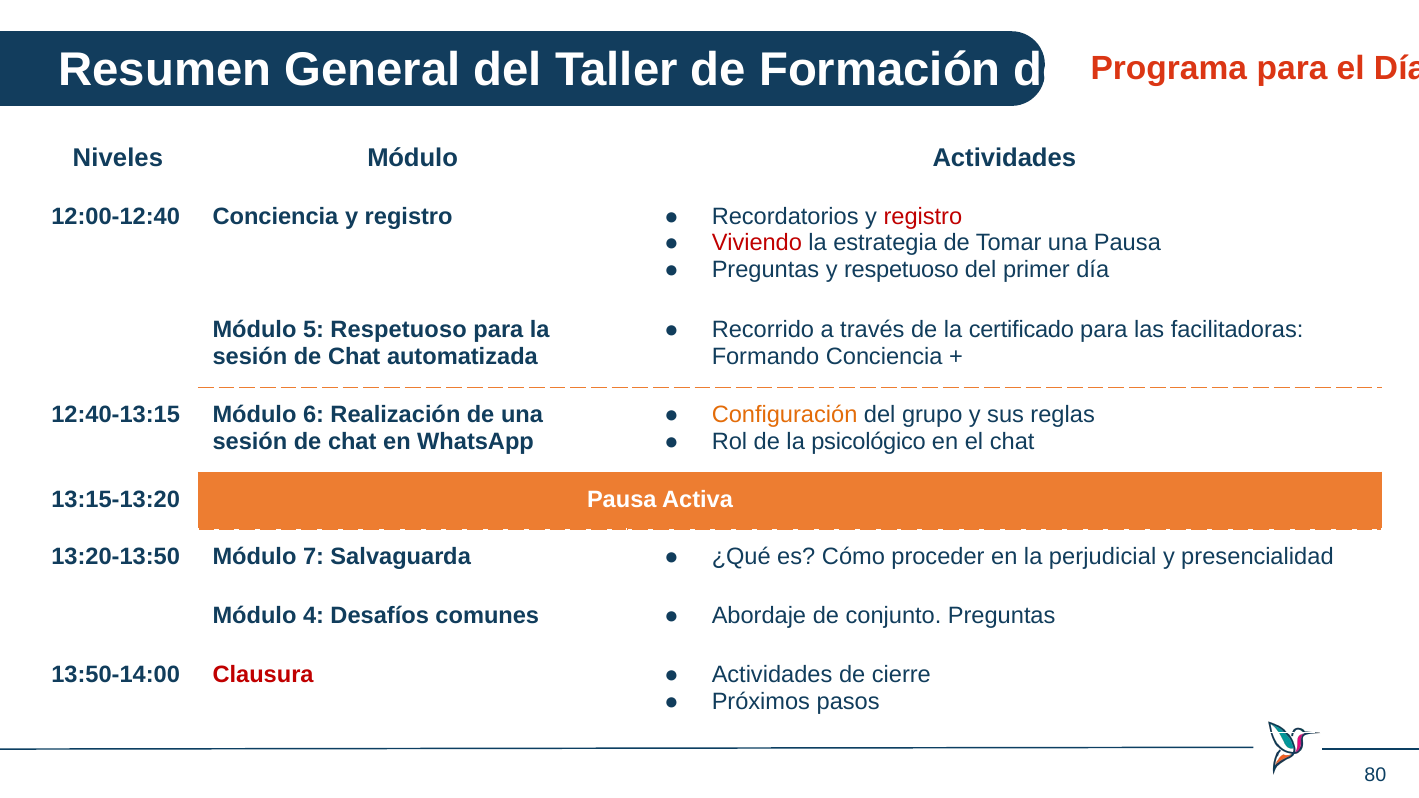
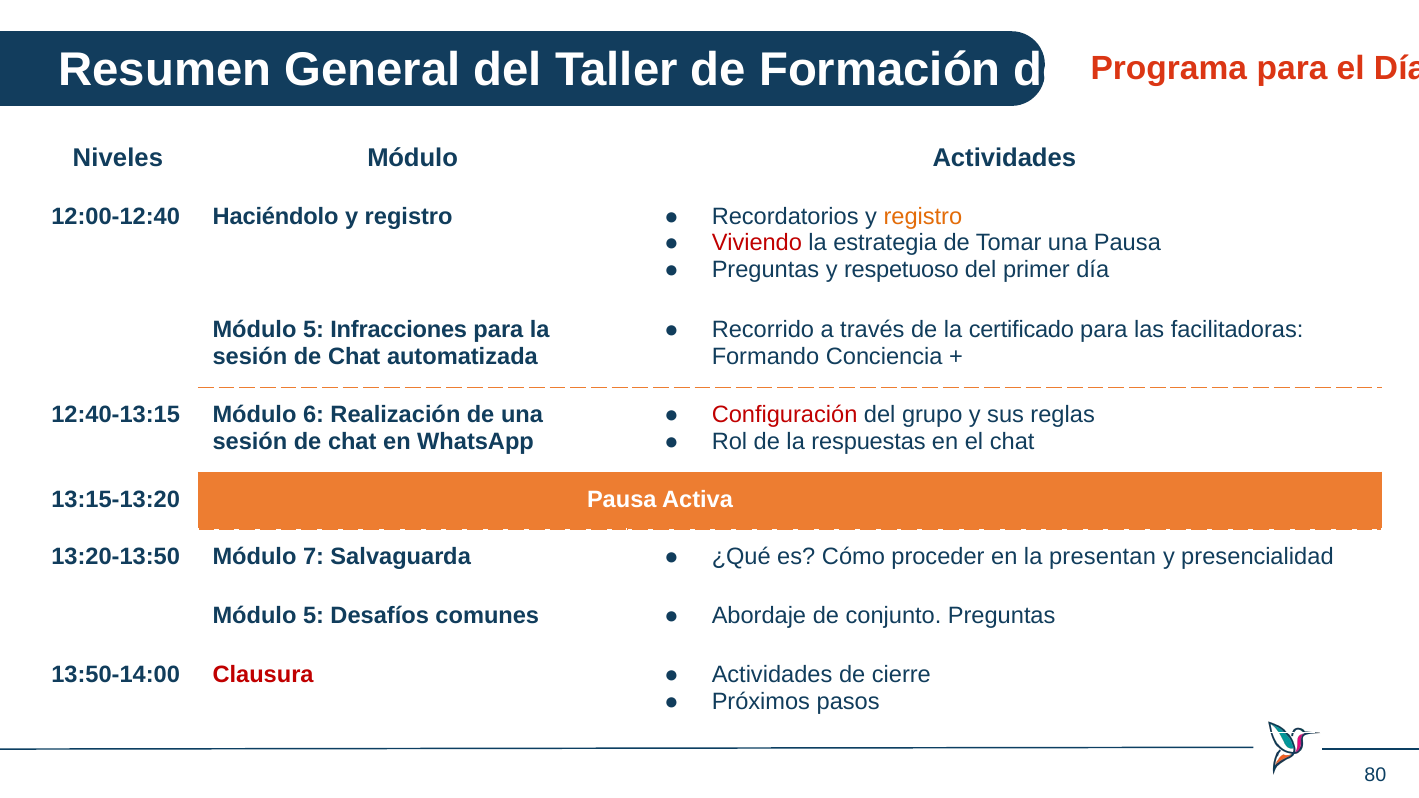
12:00-12:40 Conciencia: Conciencia -> Haciéndolo
registro at (923, 217) colour: red -> orange
5 Respetuoso: Respetuoso -> Infracciones
Configuración colour: orange -> red
psicológico: psicológico -> respuestas
perjudicial: perjudicial -> presentan
4 at (313, 616): 4 -> 5
